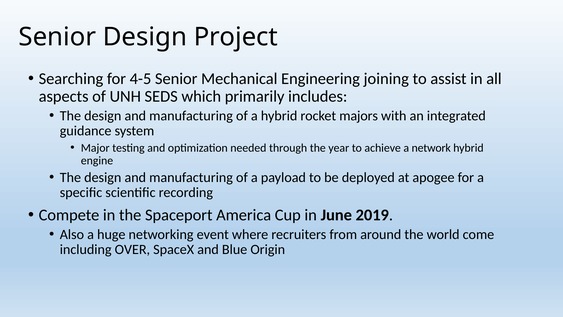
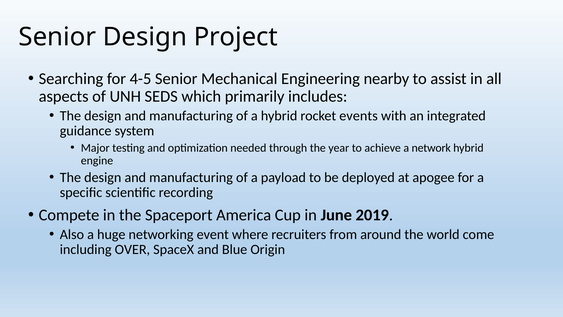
joining: joining -> nearby
majors: majors -> events
